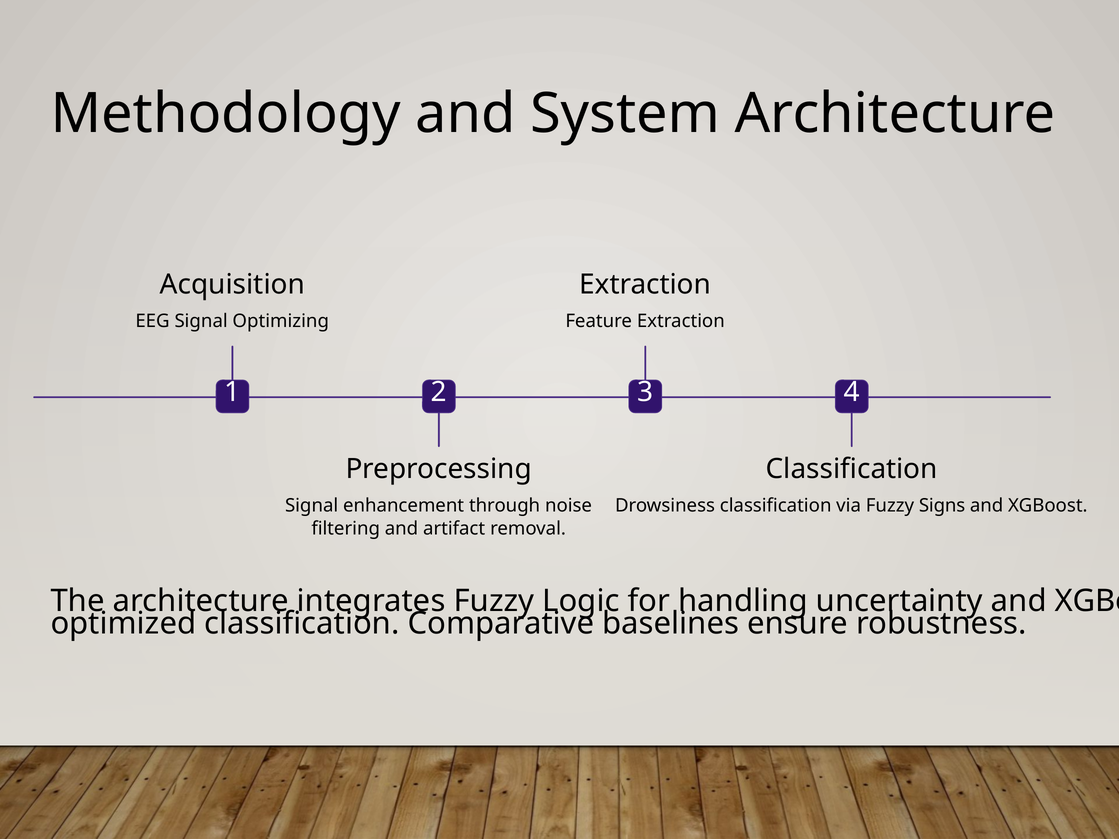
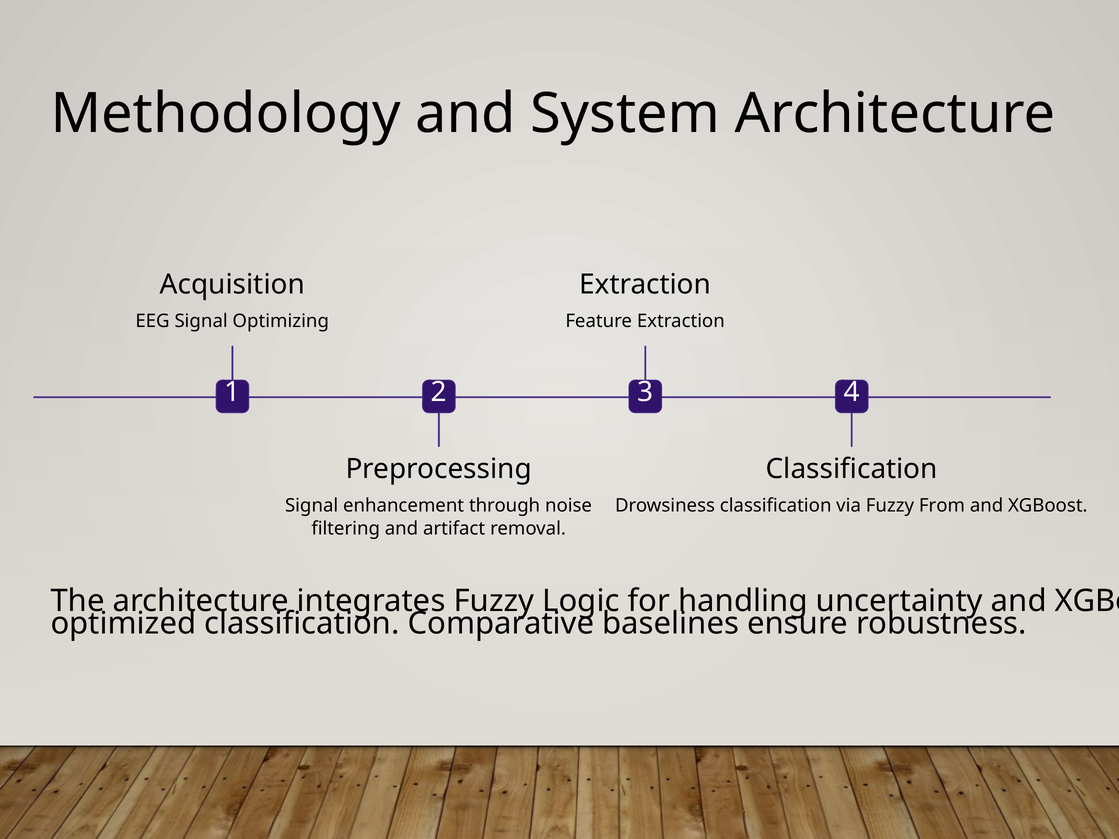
Signs: Signs -> From
